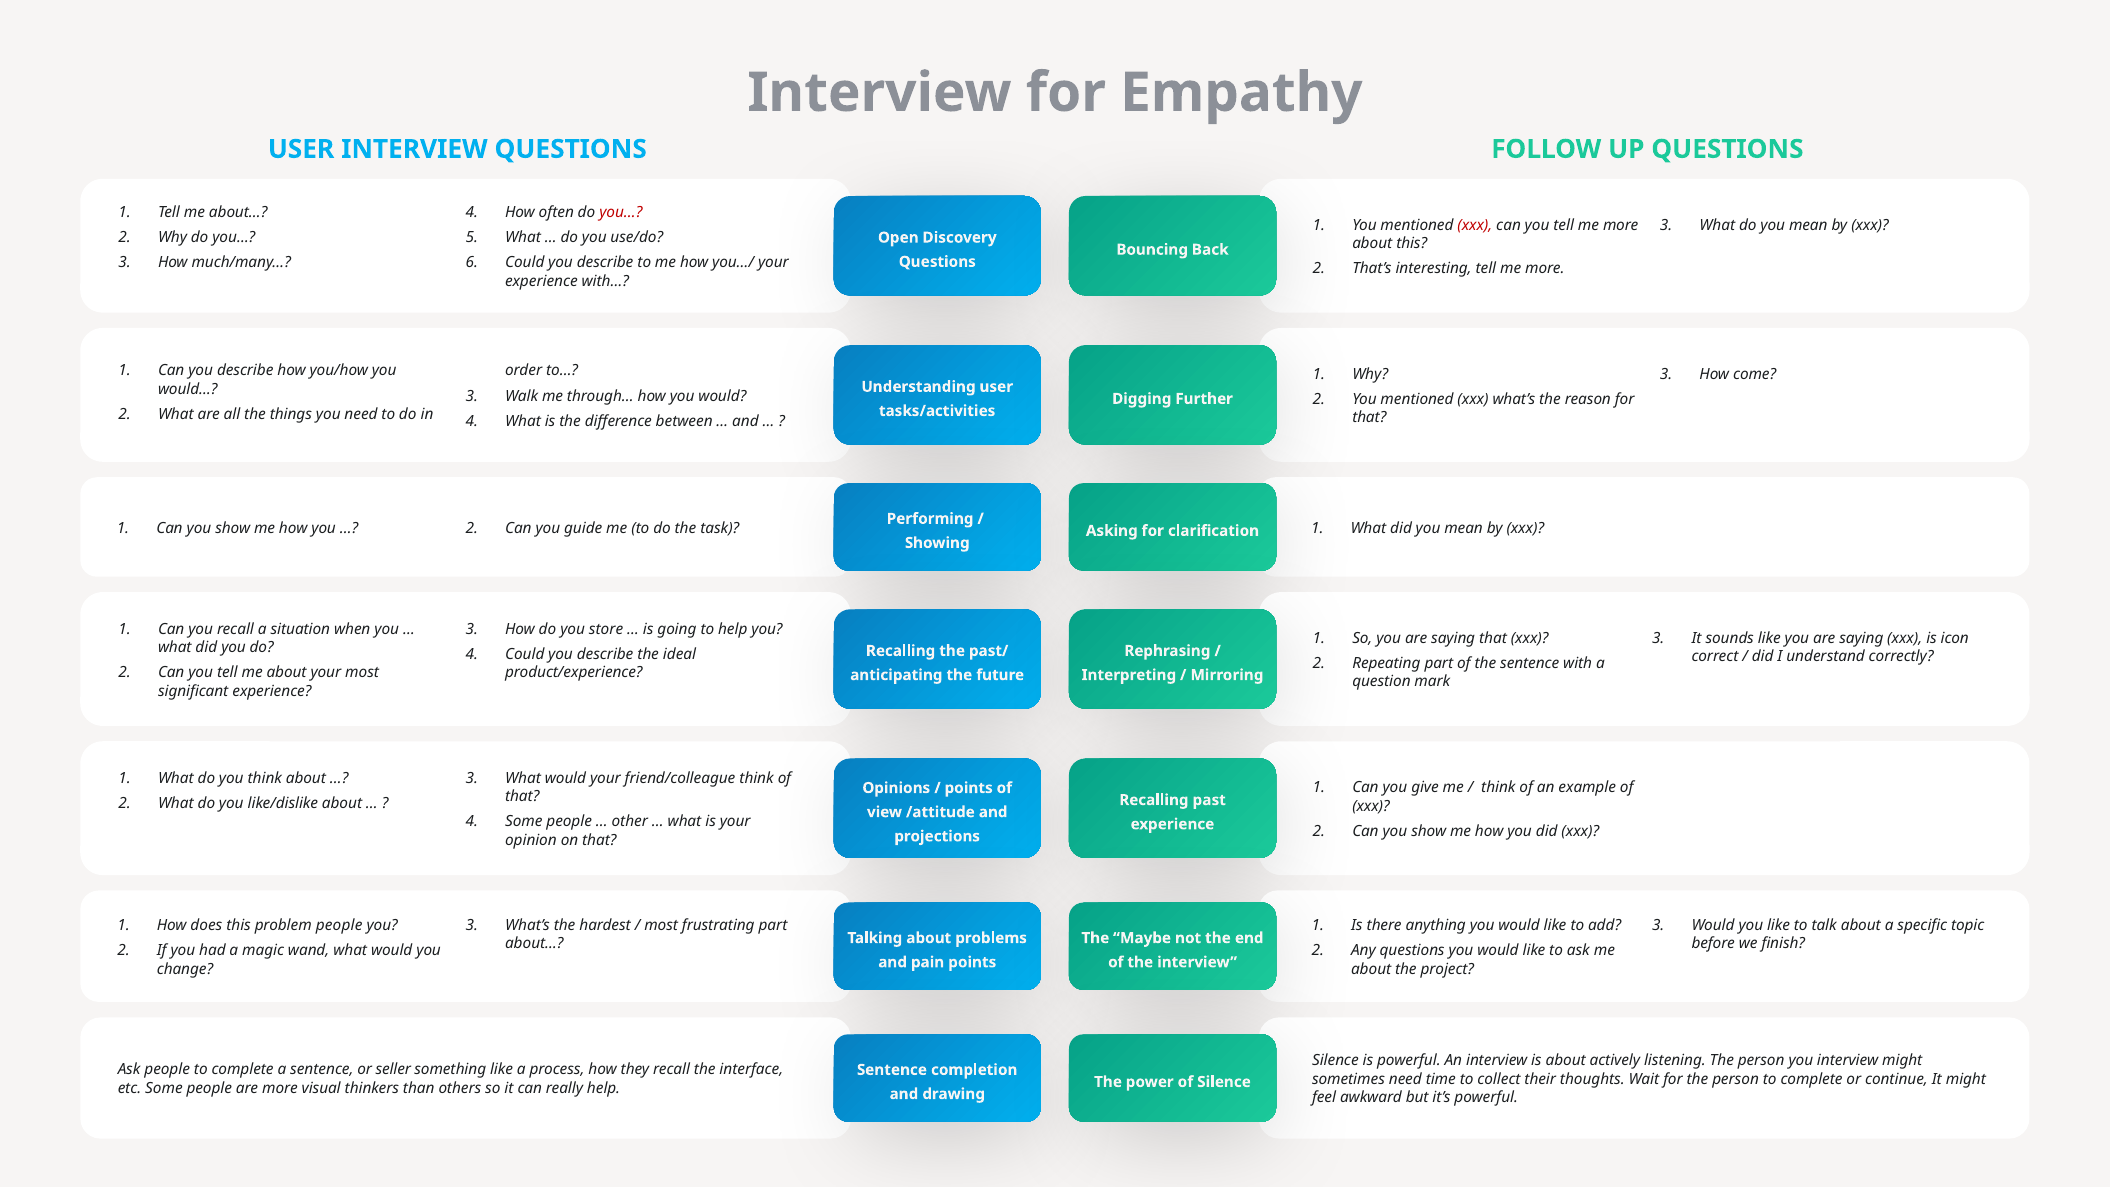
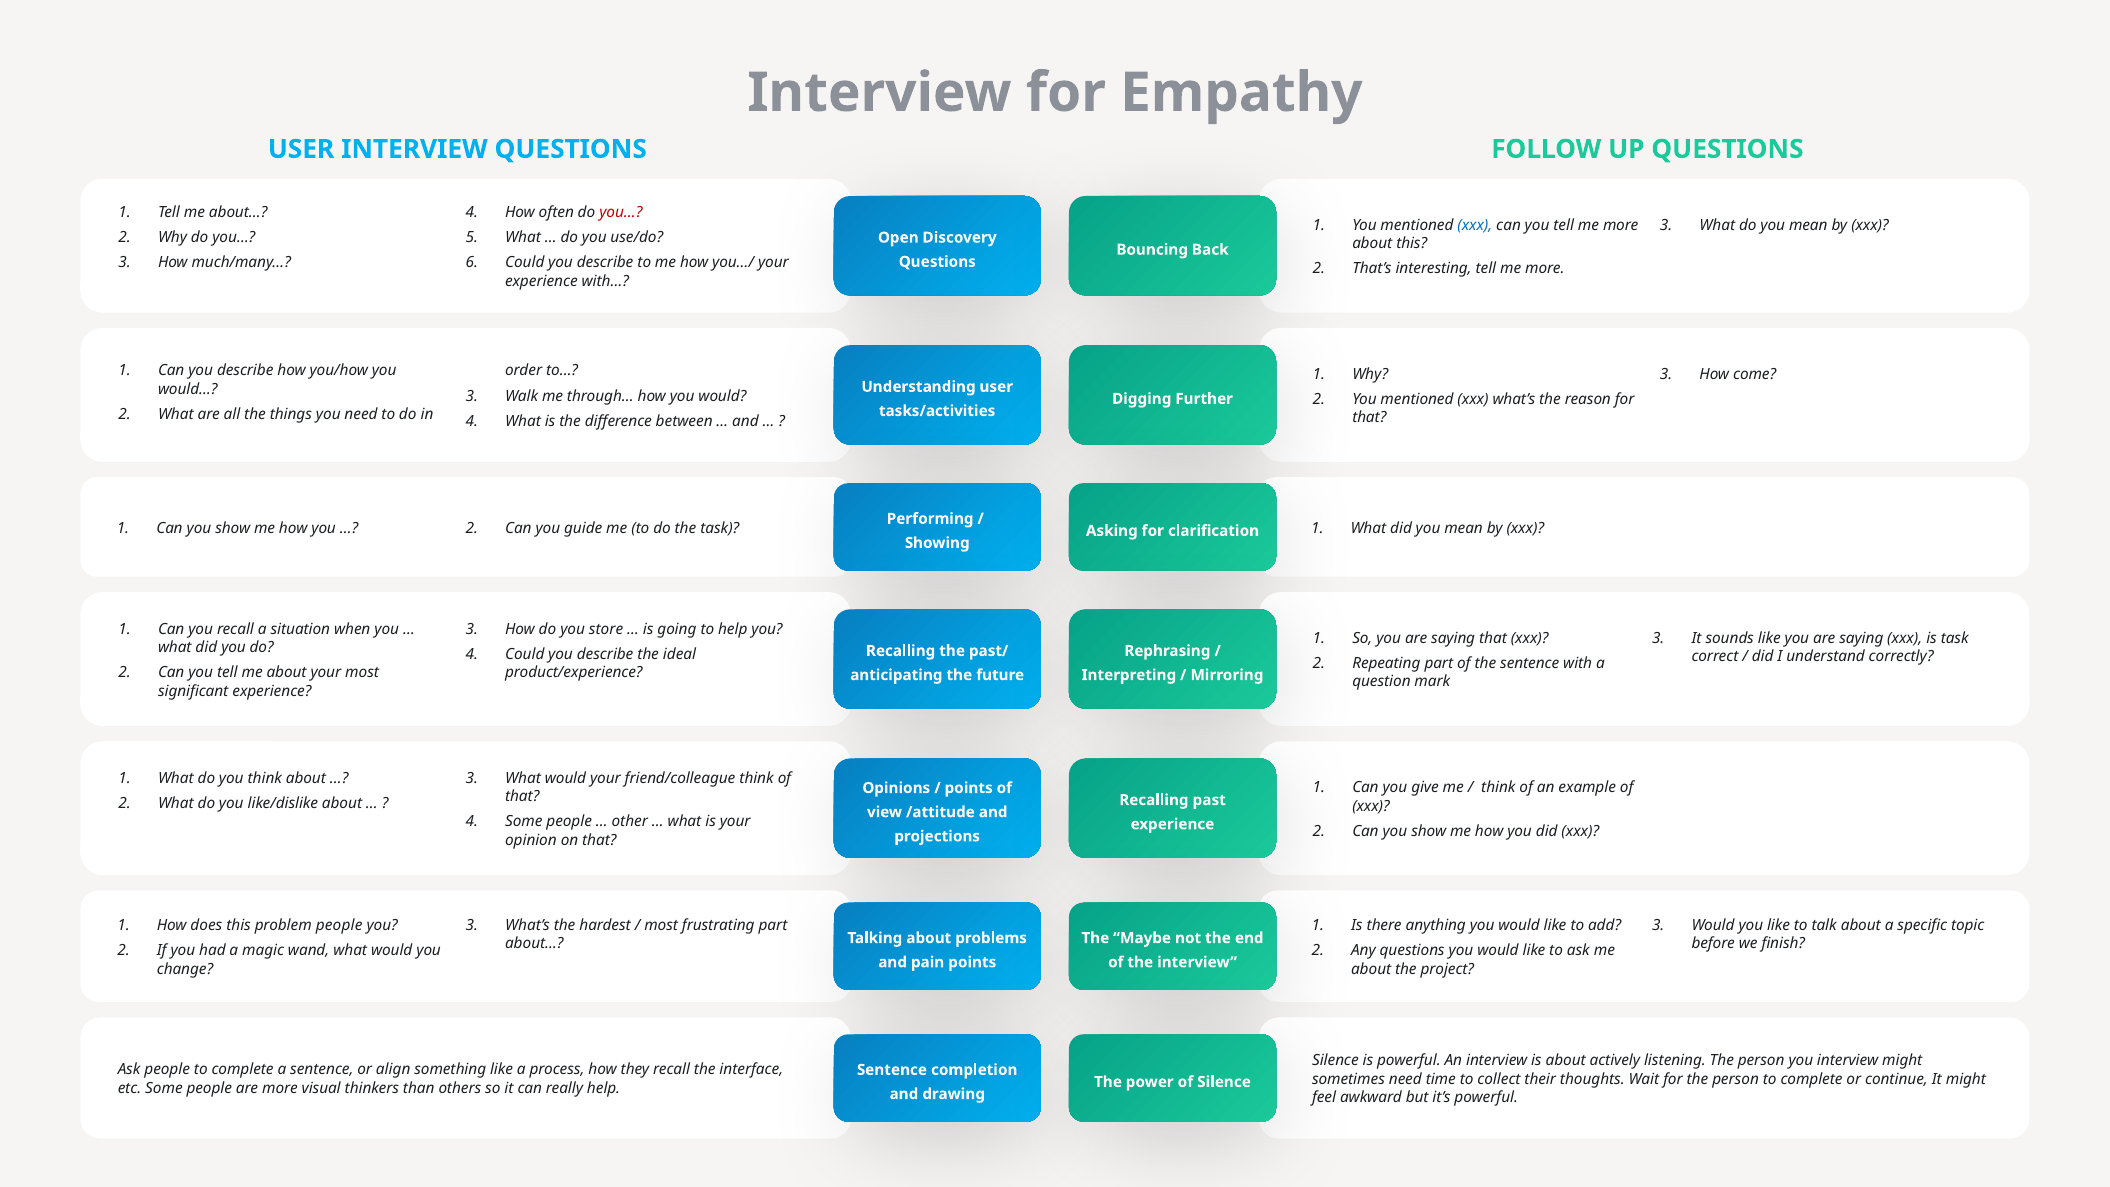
xxx at (1475, 225) colour: red -> blue
is icon: icon -> task
seller: seller -> align
